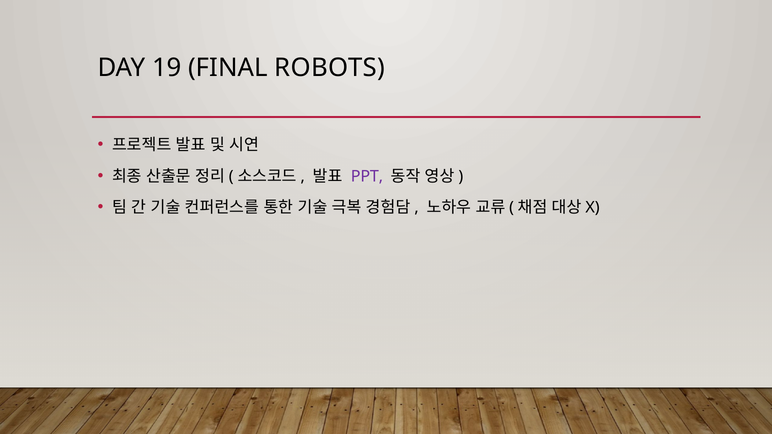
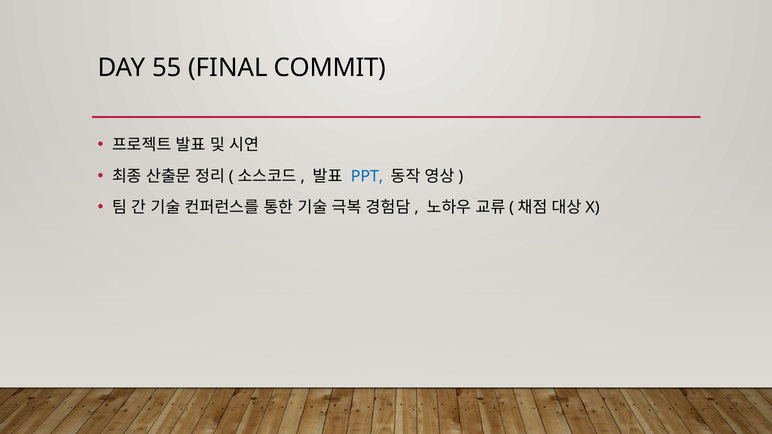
19: 19 -> 55
ROBOTS: ROBOTS -> COMMIT
PPT colour: purple -> blue
